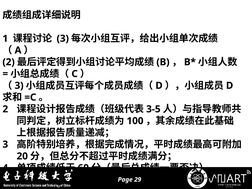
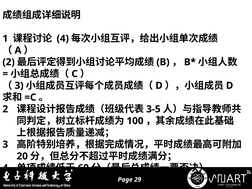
3 at (63, 39): 3 -> 4
